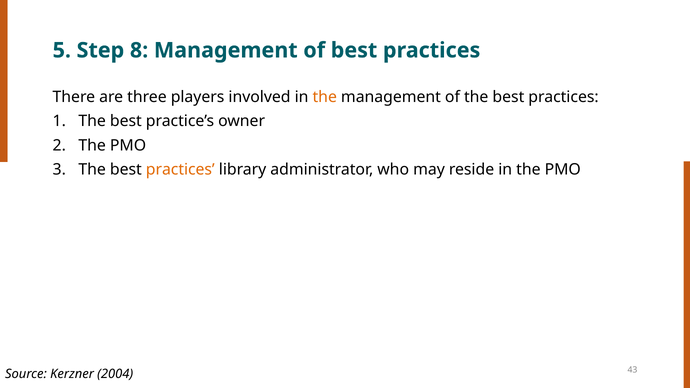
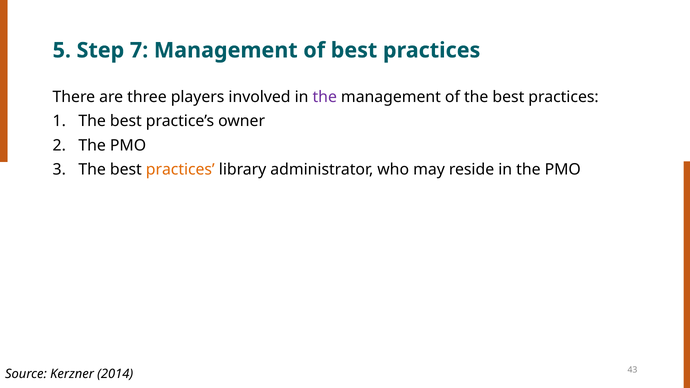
8: 8 -> 7
the at (325, 97) colour: orange -> purple
2004: 2004 -> 2014
